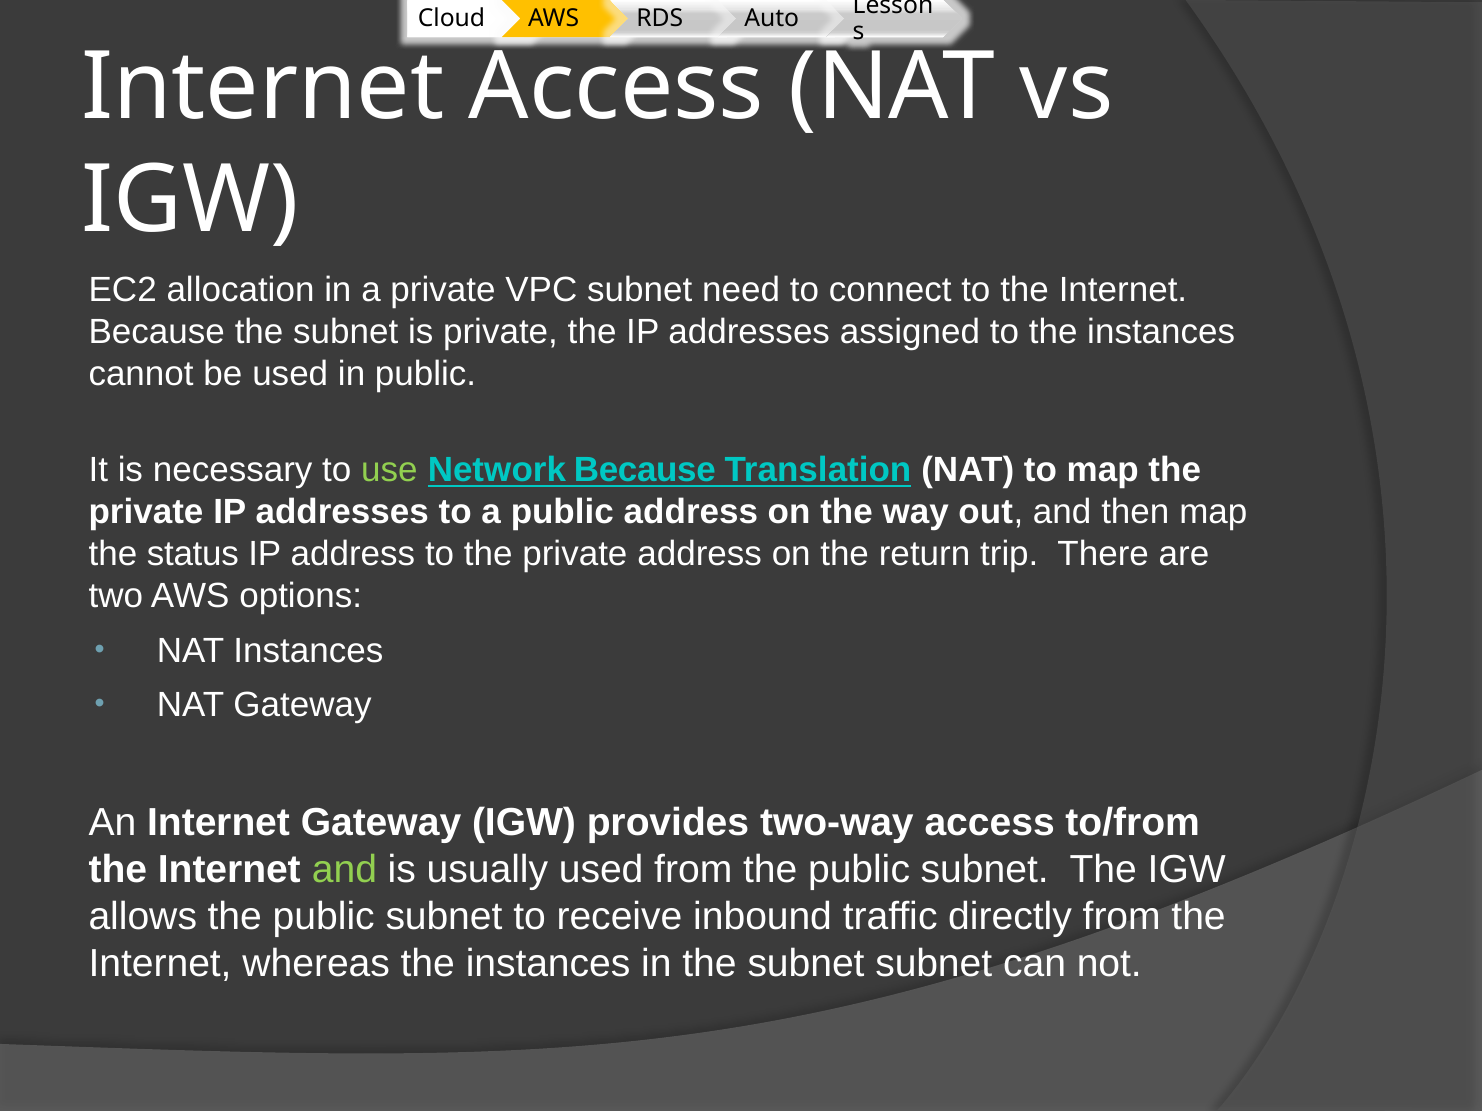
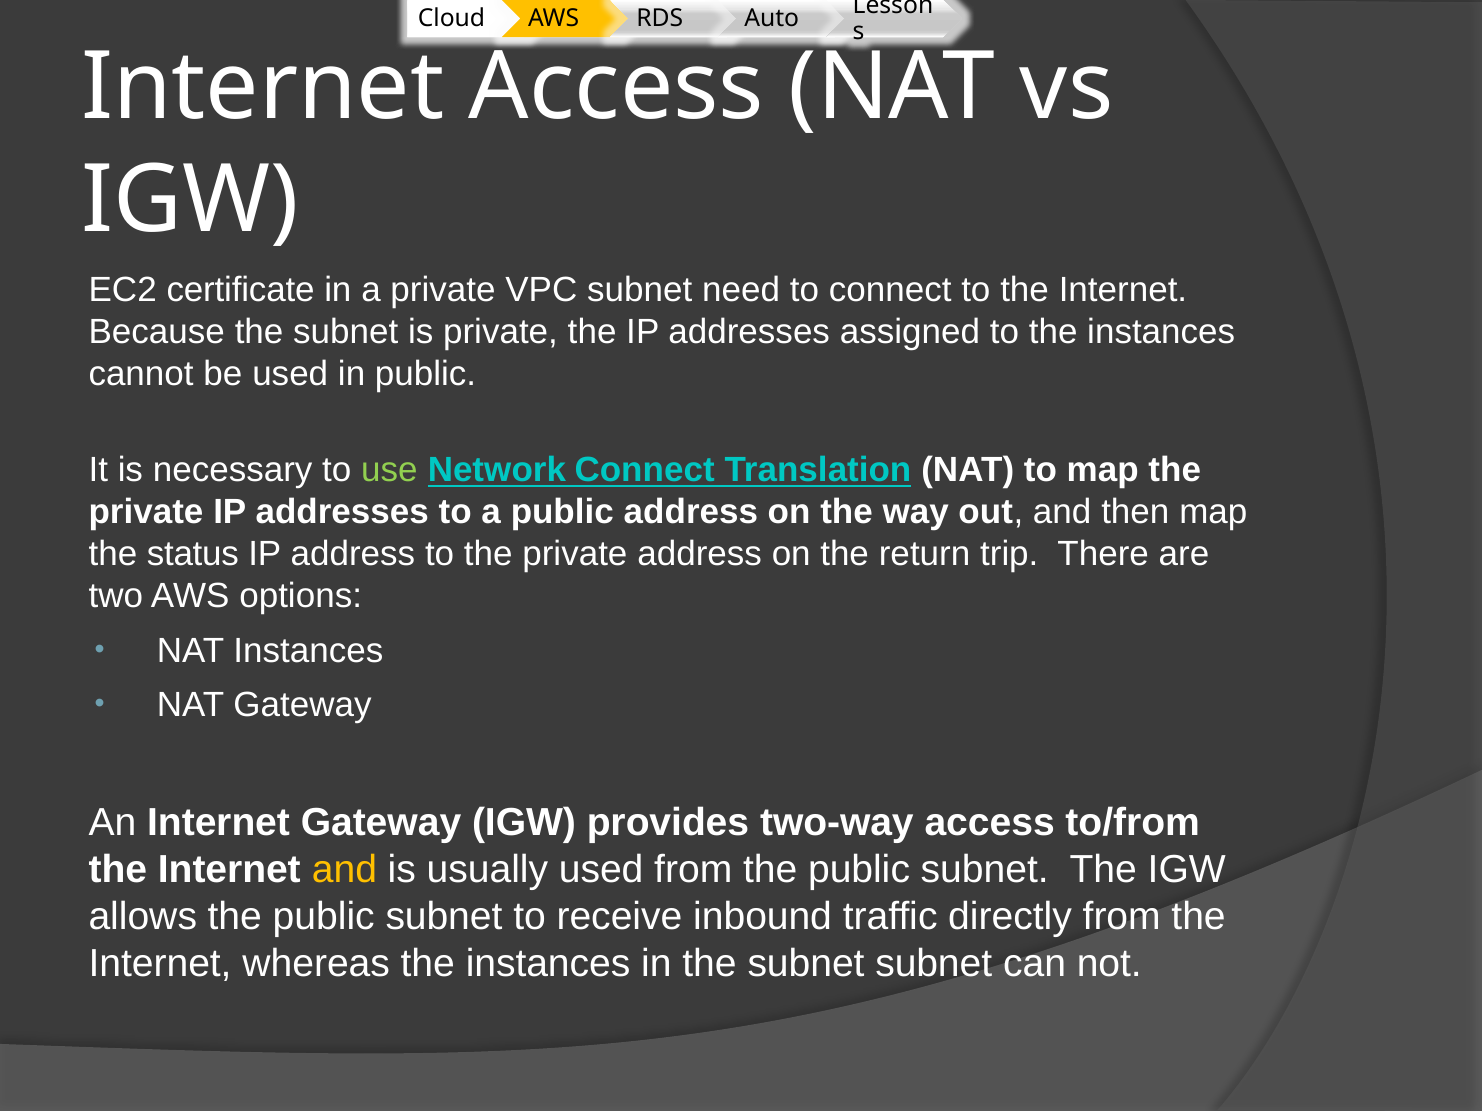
allocation: allocation -> certificate
Network Because: Because -> Connect
and at (344, 870) colour: light green -> yellow
